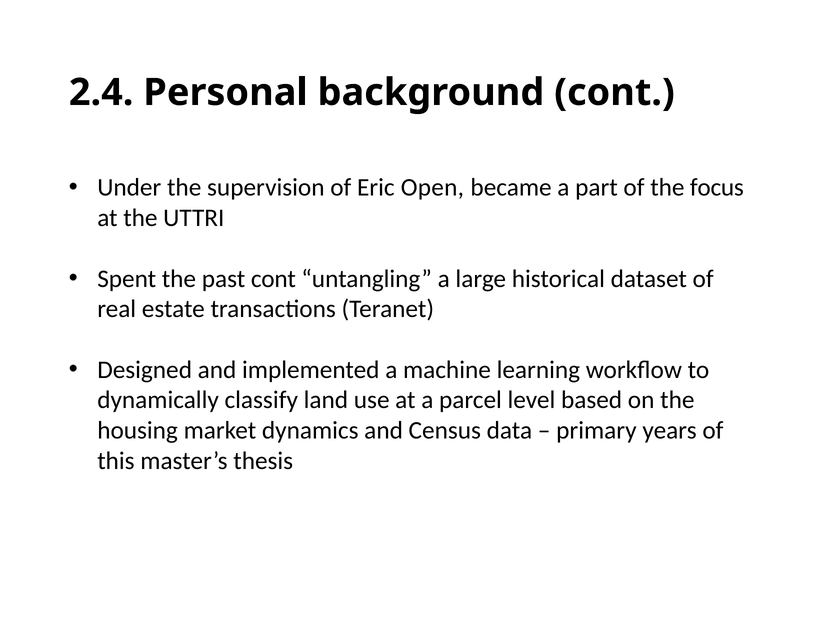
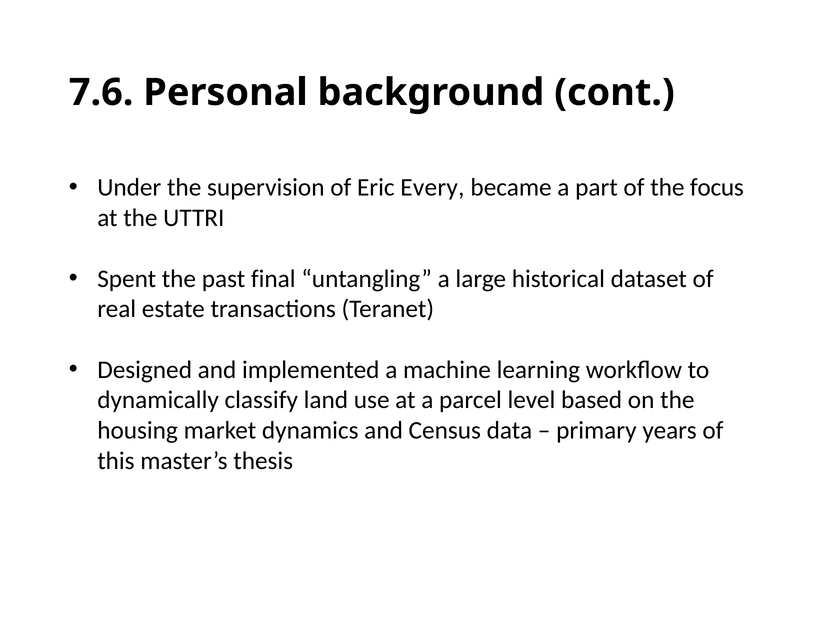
2.4: 2.4 -> 7.6
Open: Open -> Every
past cont: cont -> final
